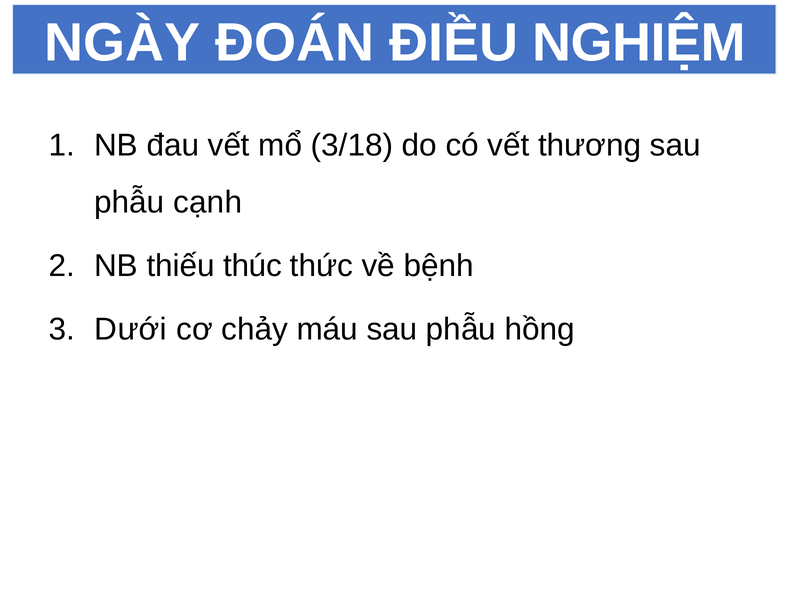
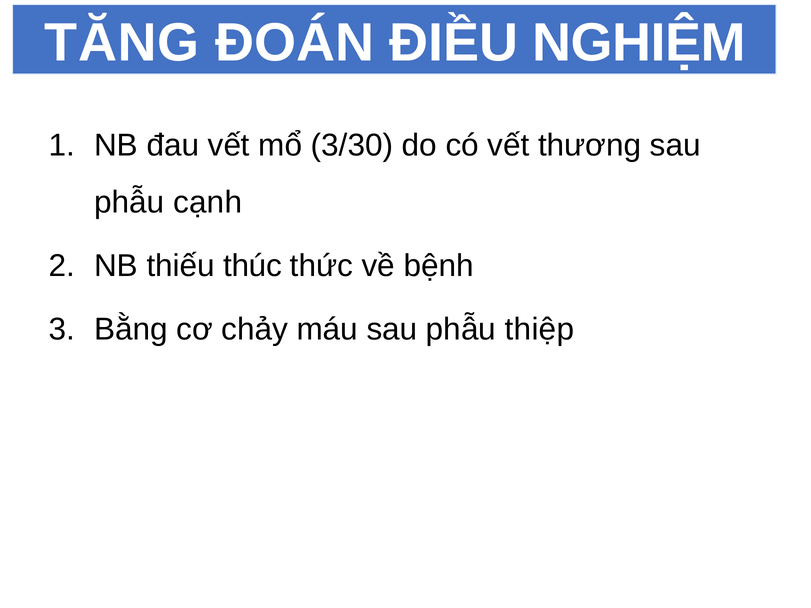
NGÀY: NGÀY -> TĂNG
3/18: 3/18 -> 3/30
Dưới: Dưới -> Bằng
hồng: hồng -> thiệp
